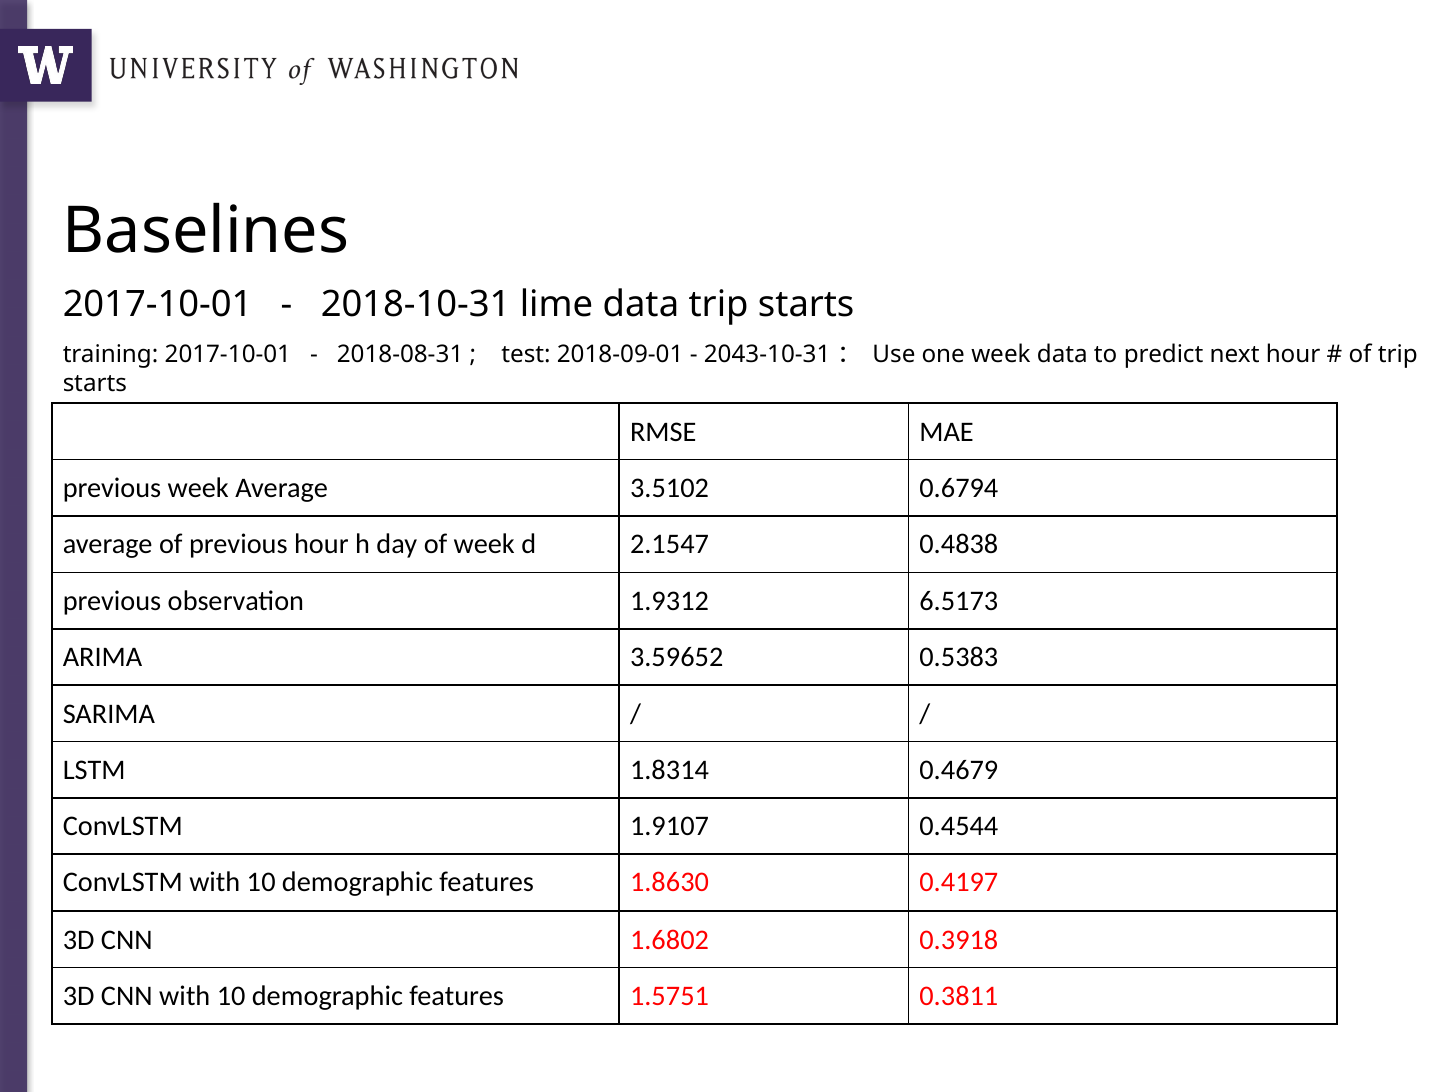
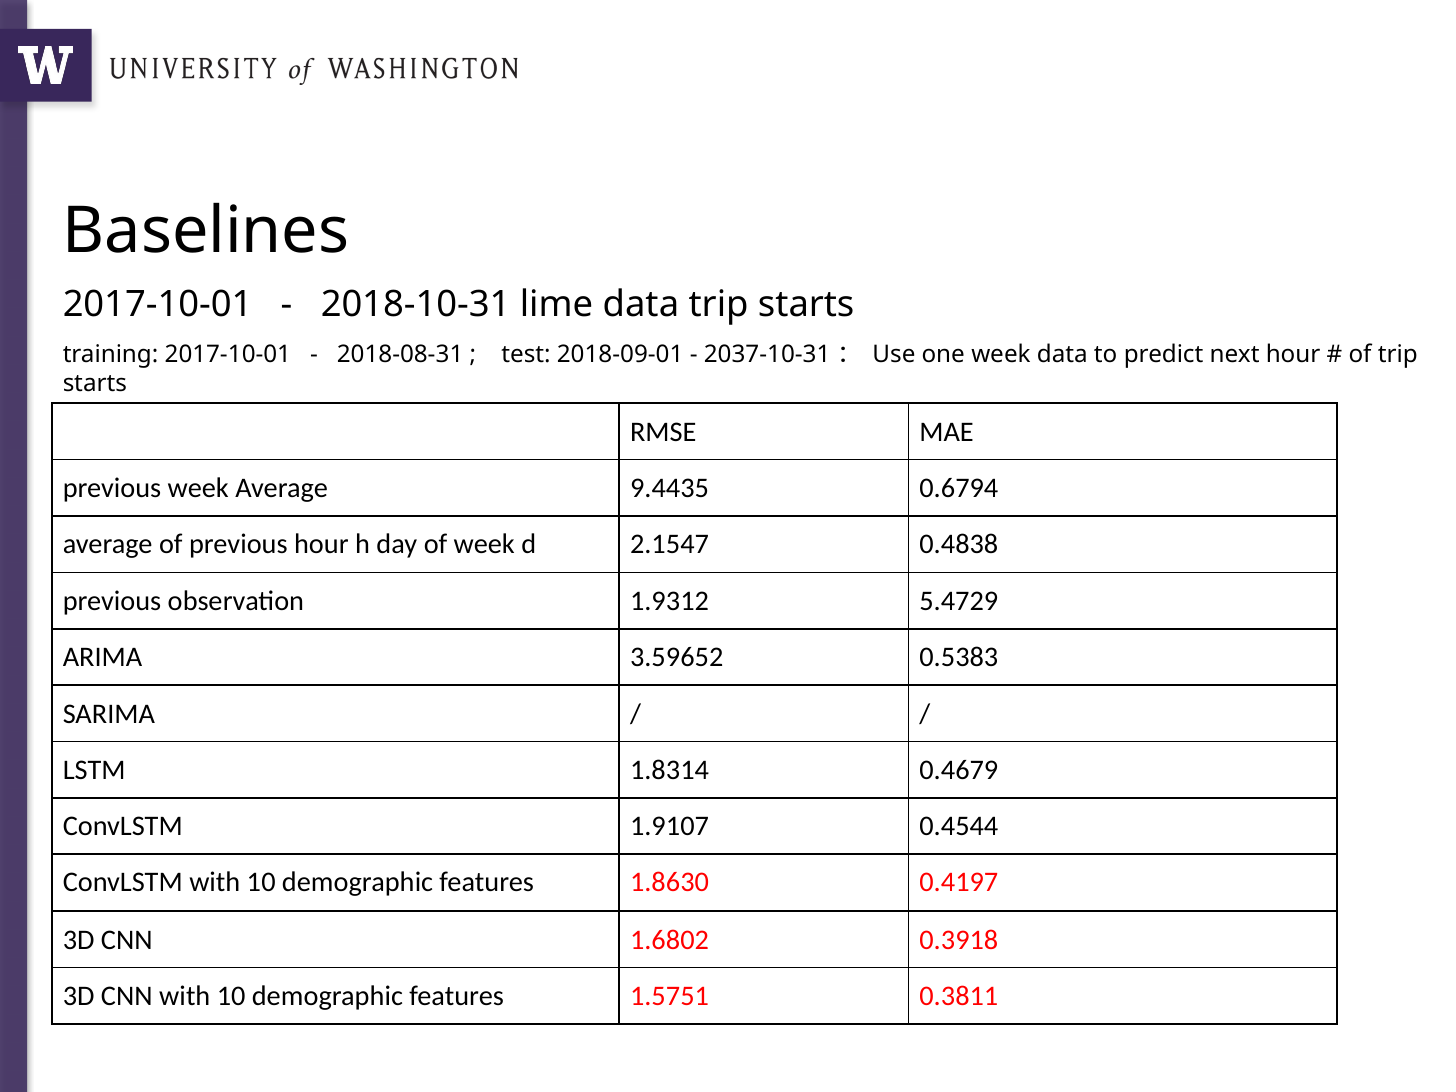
2043-10-31: 2043-10-31 -> 2037-10-31
3.5102: 3.5102 -> 9.4435
6.5173: 6.5173 -> 5.4729
